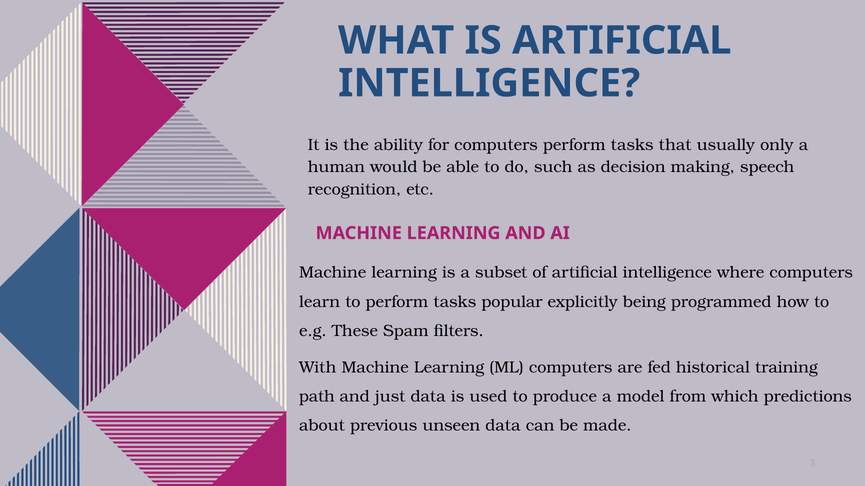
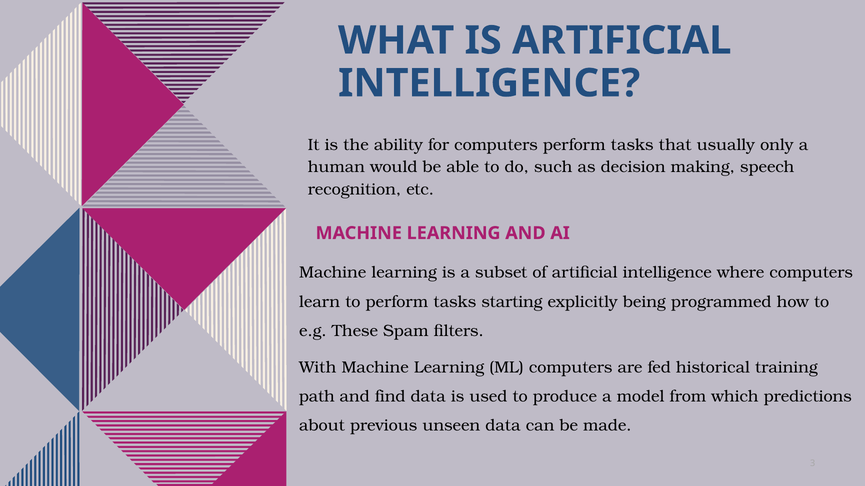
popular: popular -> starting
just: just -> find
